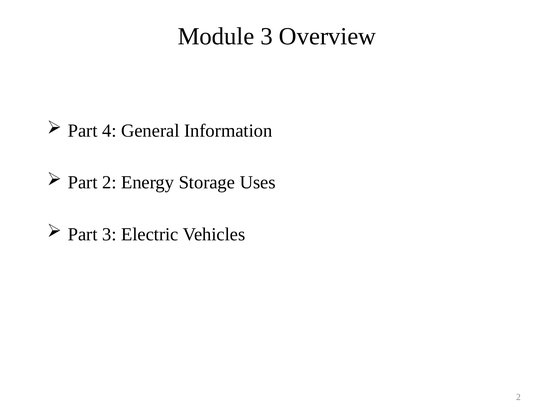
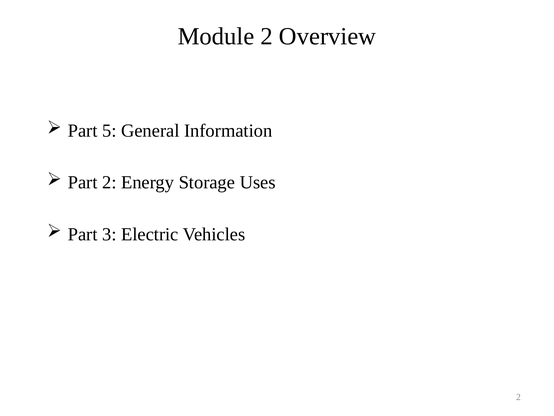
Module 3: 3 -> 2
4: 4 -> 5
